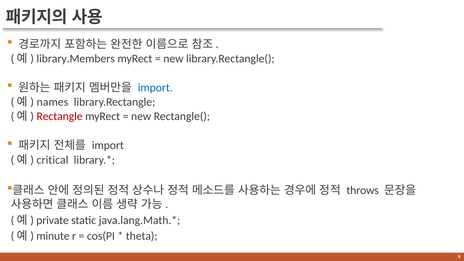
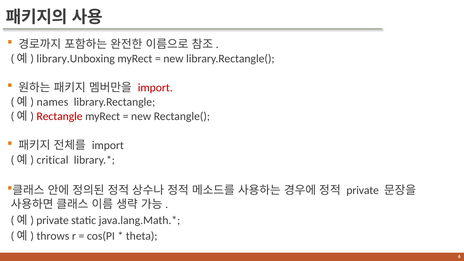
library.Members: library.Members -> library.Unboxing
import at (155, 88) colour: blue -> red
throws at (363, 190): throws -> private
minute: minute -> throws
